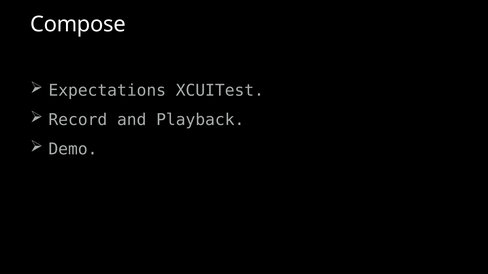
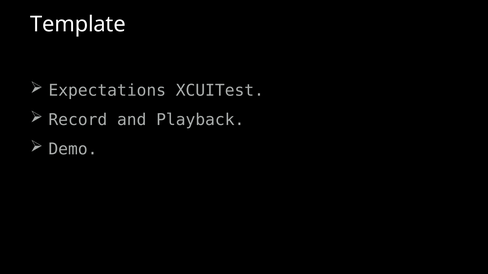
Compose: Compose -> Template
